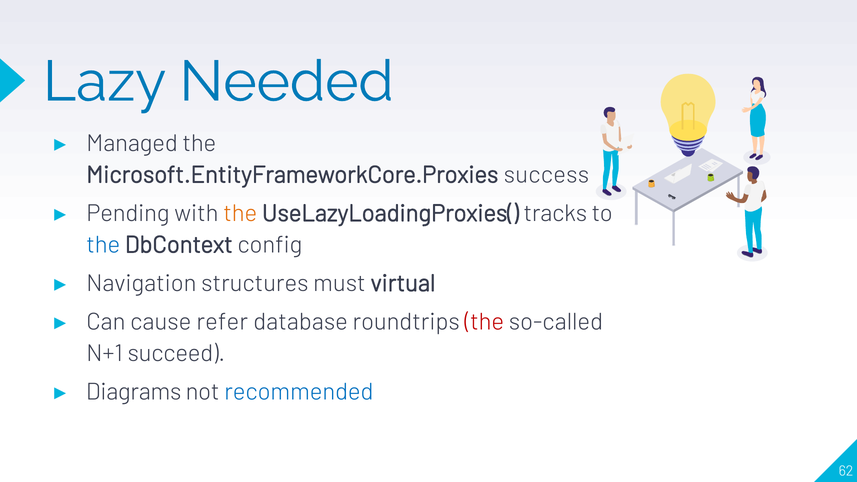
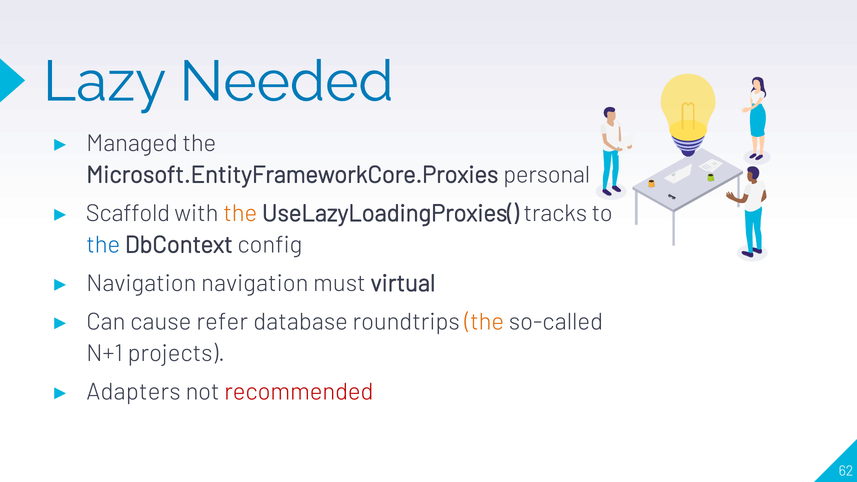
success: success -> personal
Pending: Pending -> Scaffold
Navigation structures: structures -> navigation
the at (484, 322) colour: red -> orange
succeed: succeed -> projects
Diagrams: Diagrams -> Adapters
recommended colour: blue -> red
